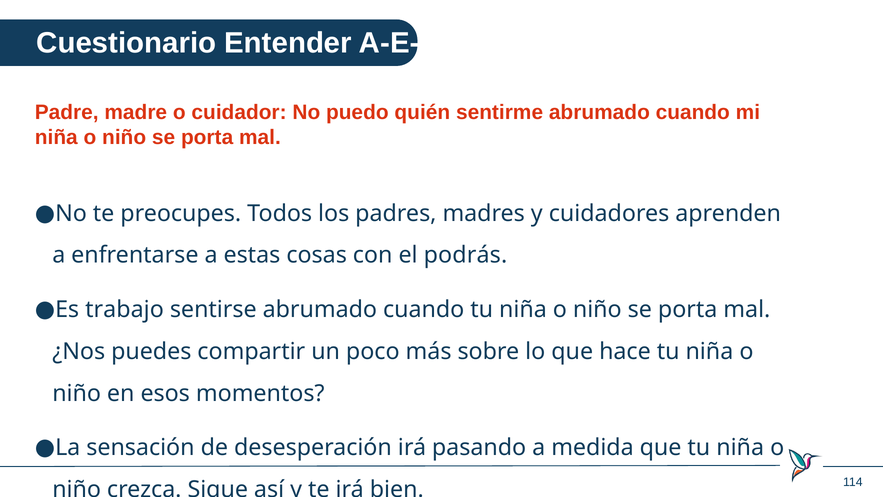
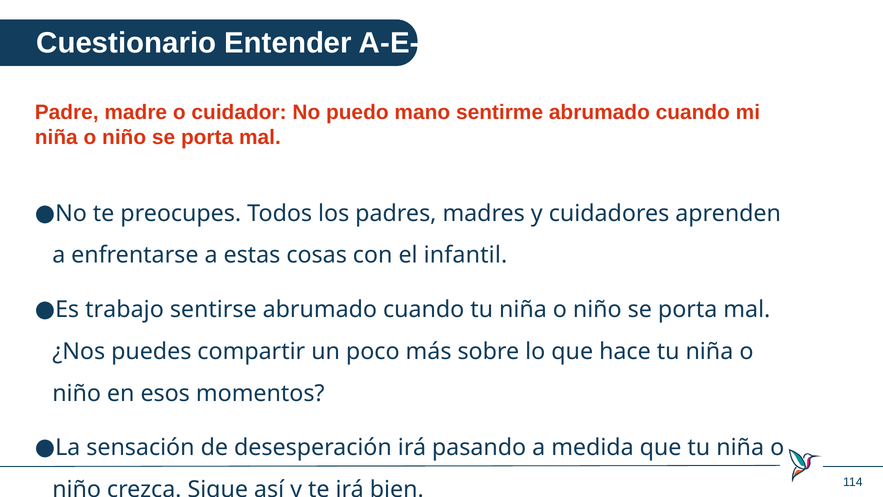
quién: quién -> mano
podrás: podrás -> infantil
